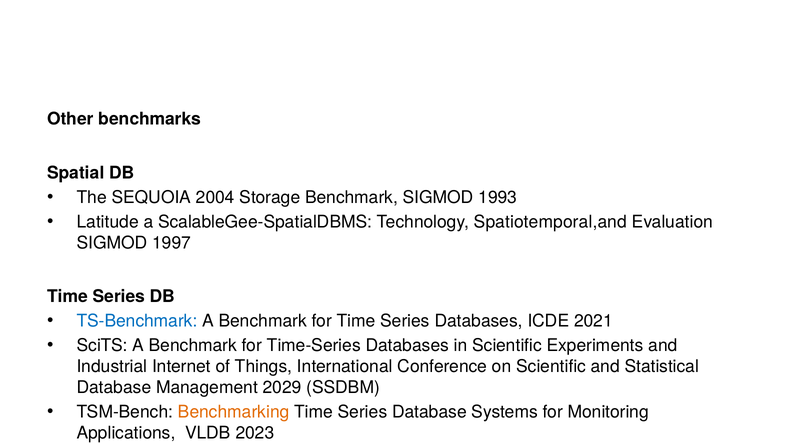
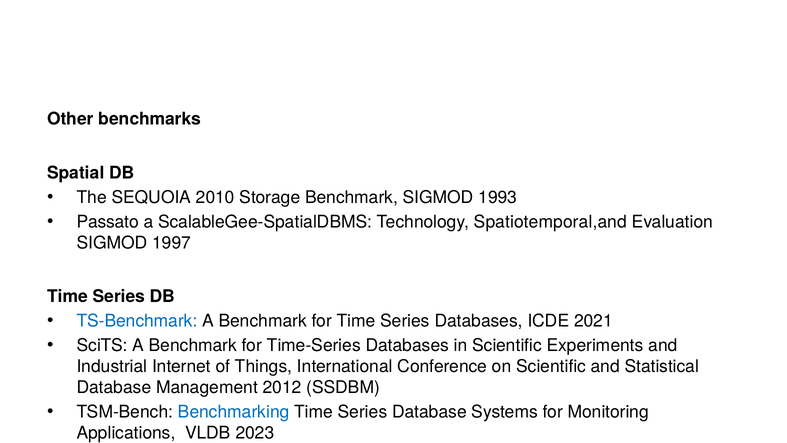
2004: 2004 -> 2010
Latitude: Latitude -> Passato
2029: 2029 -> 2012
Benchmarking at (234, 412) colour: orange -> blue
